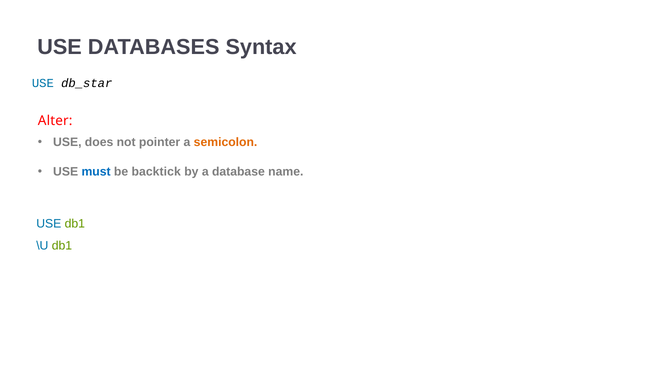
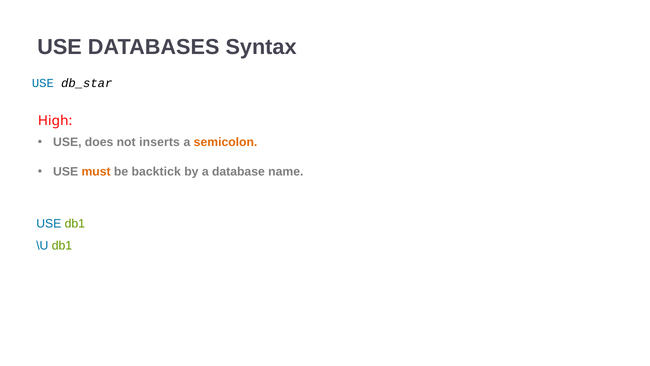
Alter: Alter -> High
pointer: pointer -> inserts
must colour: blue -> orange
